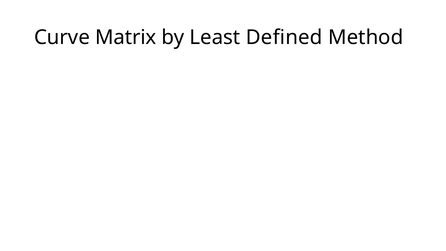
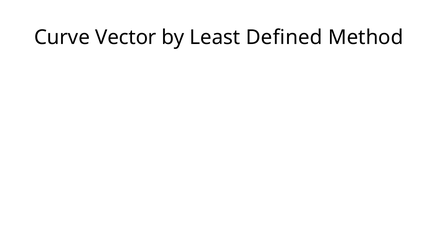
Matrix: Matrix -> Vector
